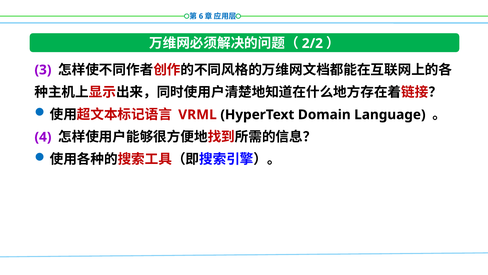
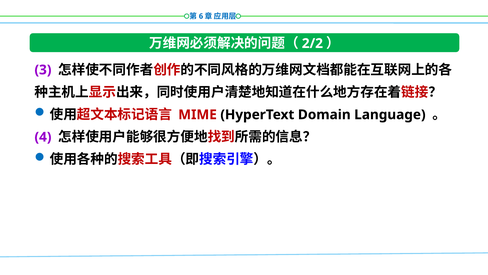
VRML: VRML -> MIME
